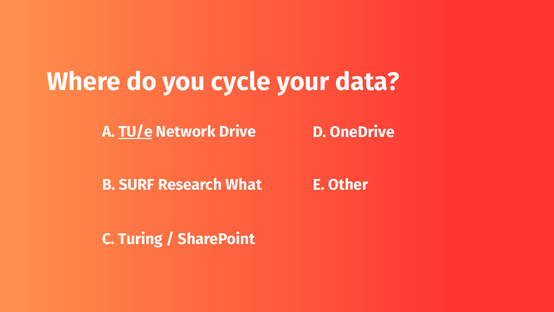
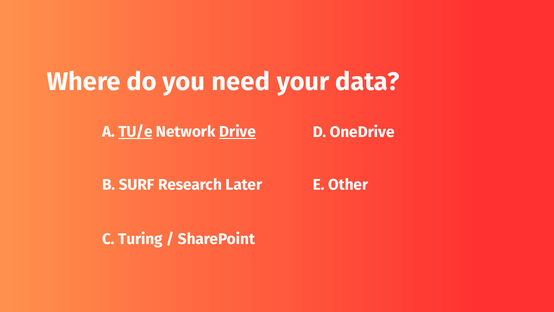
cycle: cycle -> need
Drive underline: none -> present
What: What -> Later
